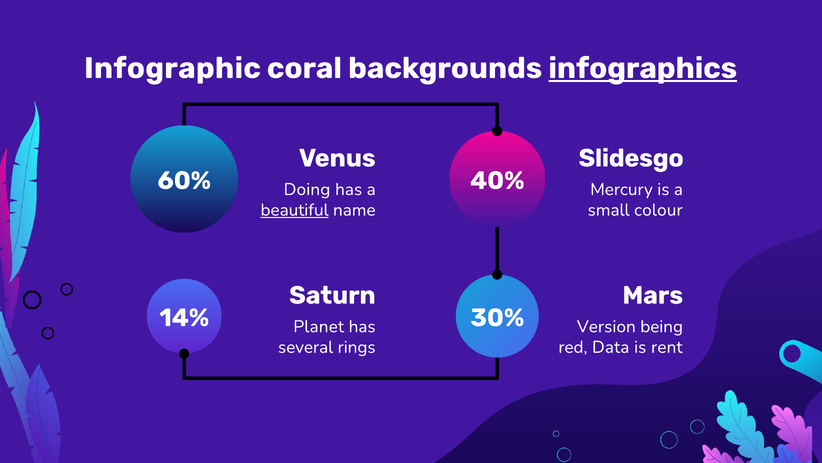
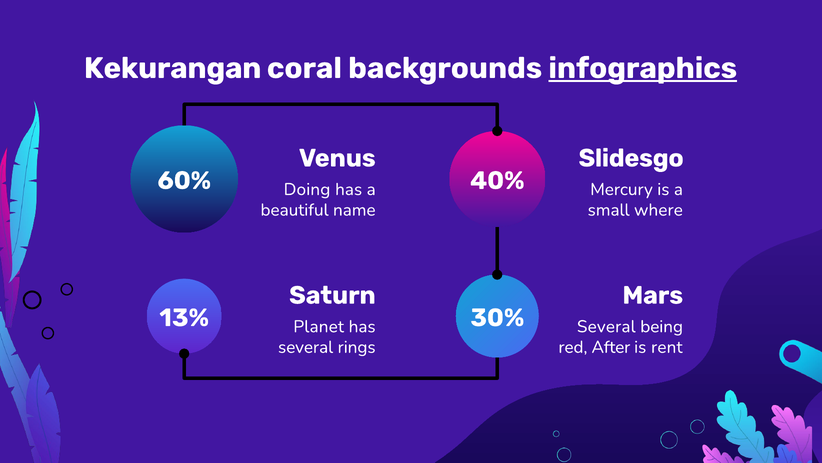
Infographic: Infographic -> Kekurangan
beautiful underline: present -> none
colour: colour -> where
14%: 14% -> 13%
Version at (606, 326): Version -> Several
Data: Data -> After
